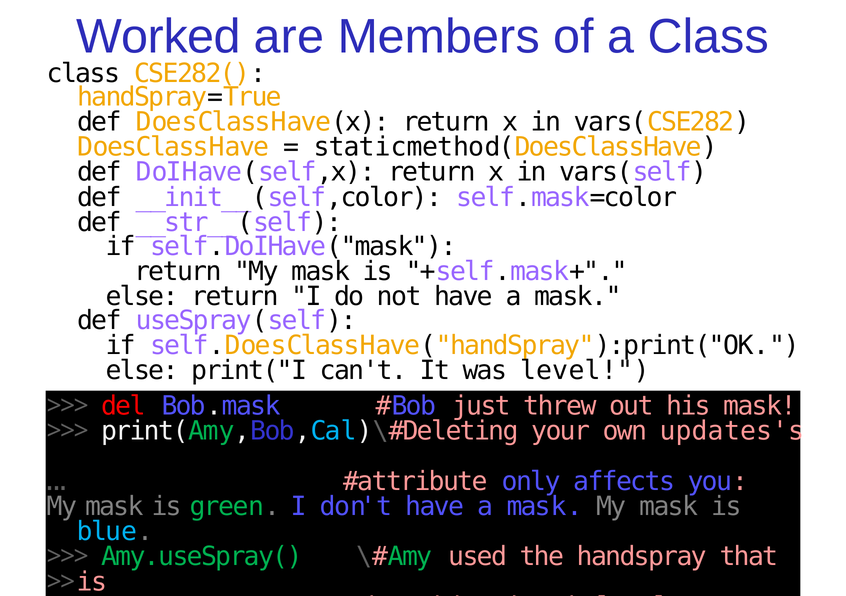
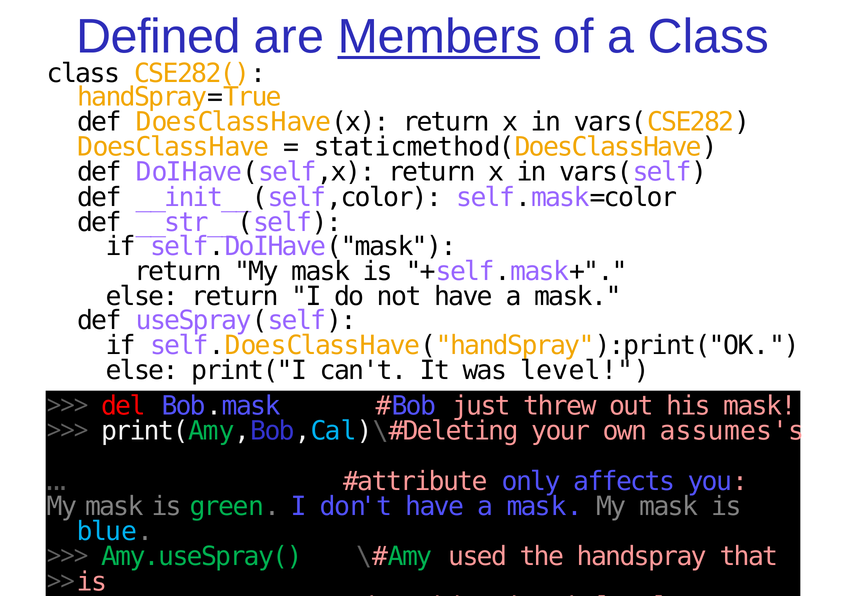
Worked: Worked -> Defined
Members underline: none -> present
updates's: updates's -> assumes's
